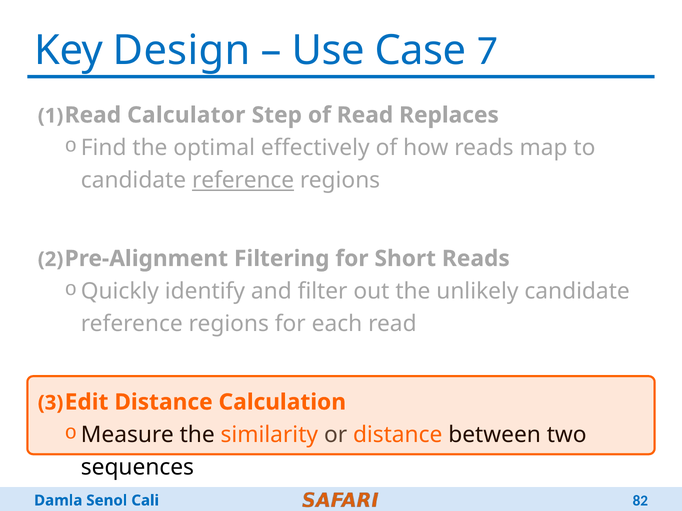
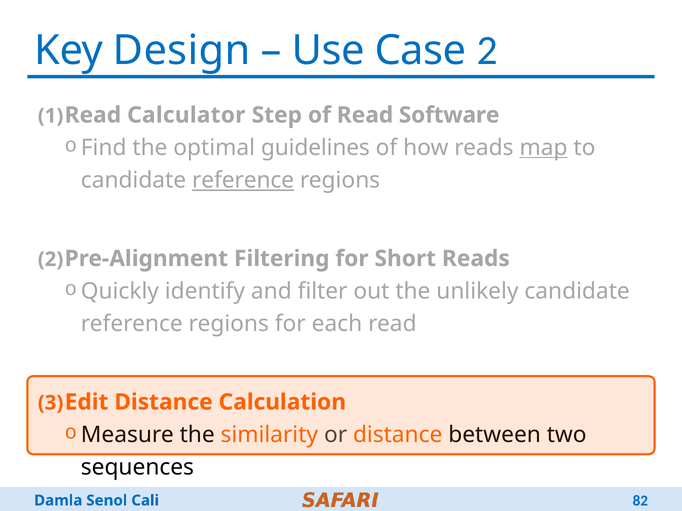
7: 7 -> 2
Replaces: Replaces -> Software
effectively: effectively -> guidelines
map underline: none -> present
